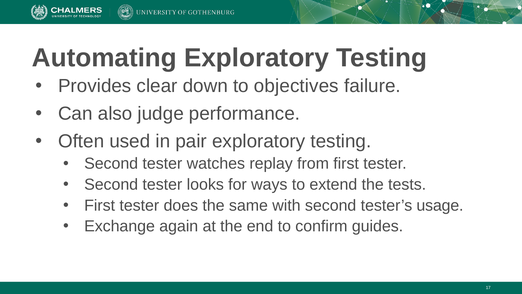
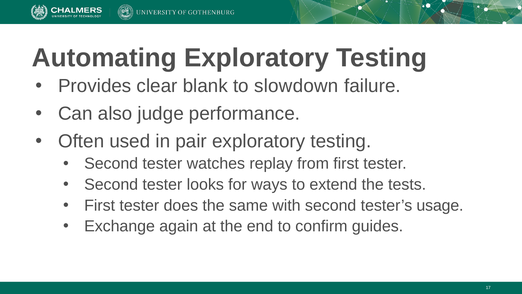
down: down -> blank
objectives: objectives -> slowdown
